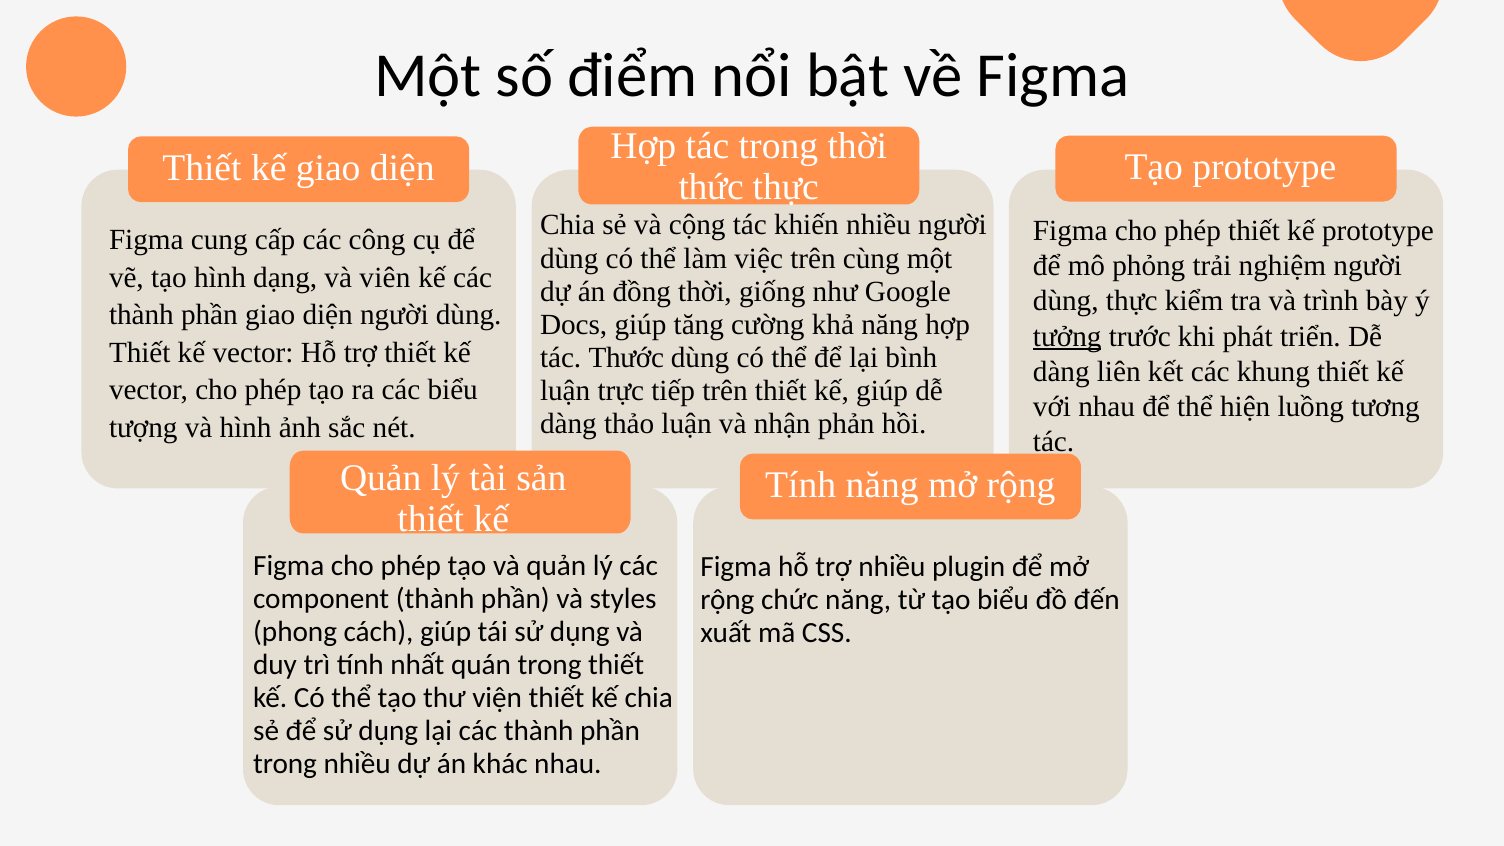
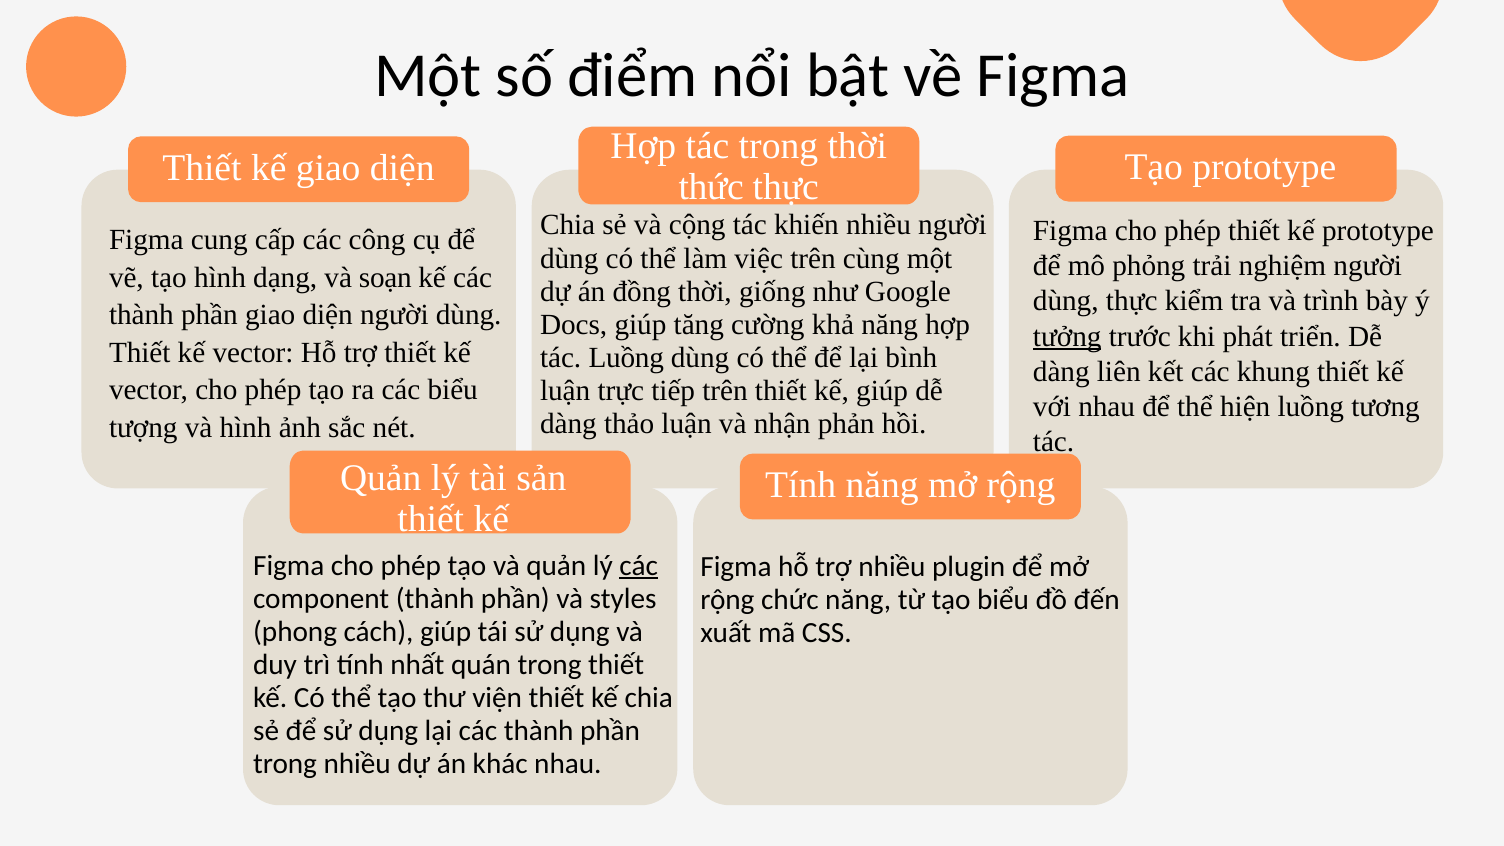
viên: viên -> soạn
tác Thước: Thước -> Luồng
các at (639, 565) underline: none -> present
